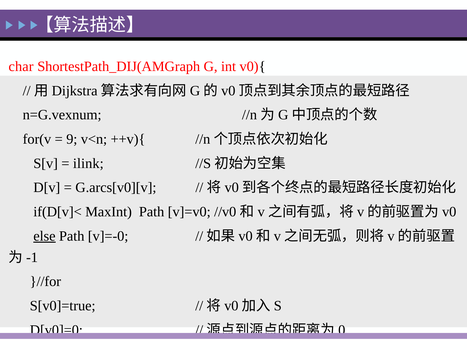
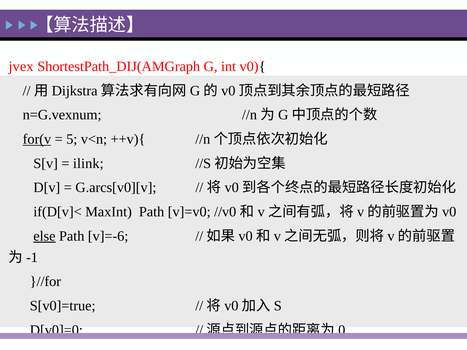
char: char -> jvex
for(v underline: none -> present
9: 9 -> 5
v]=-0: v]=-0 -> v]=-6
